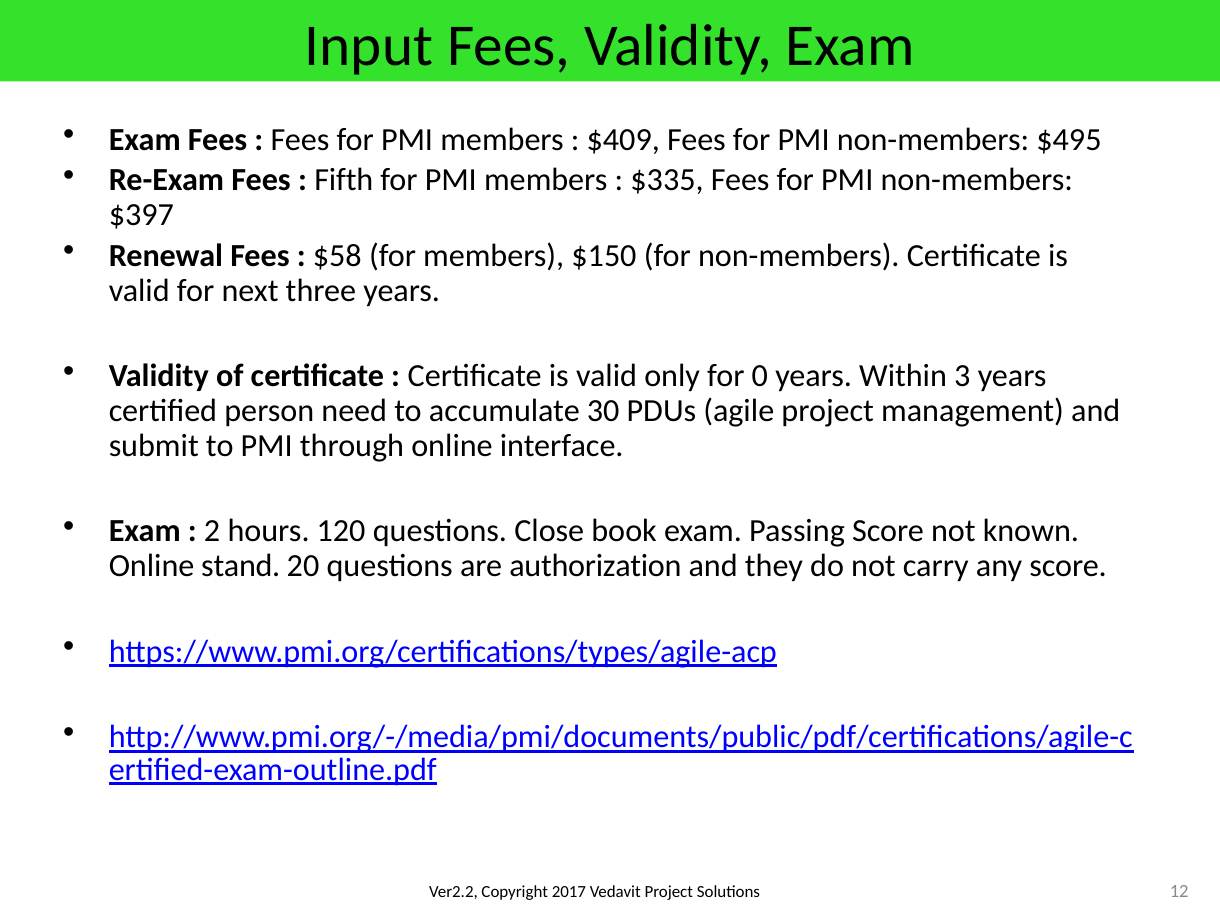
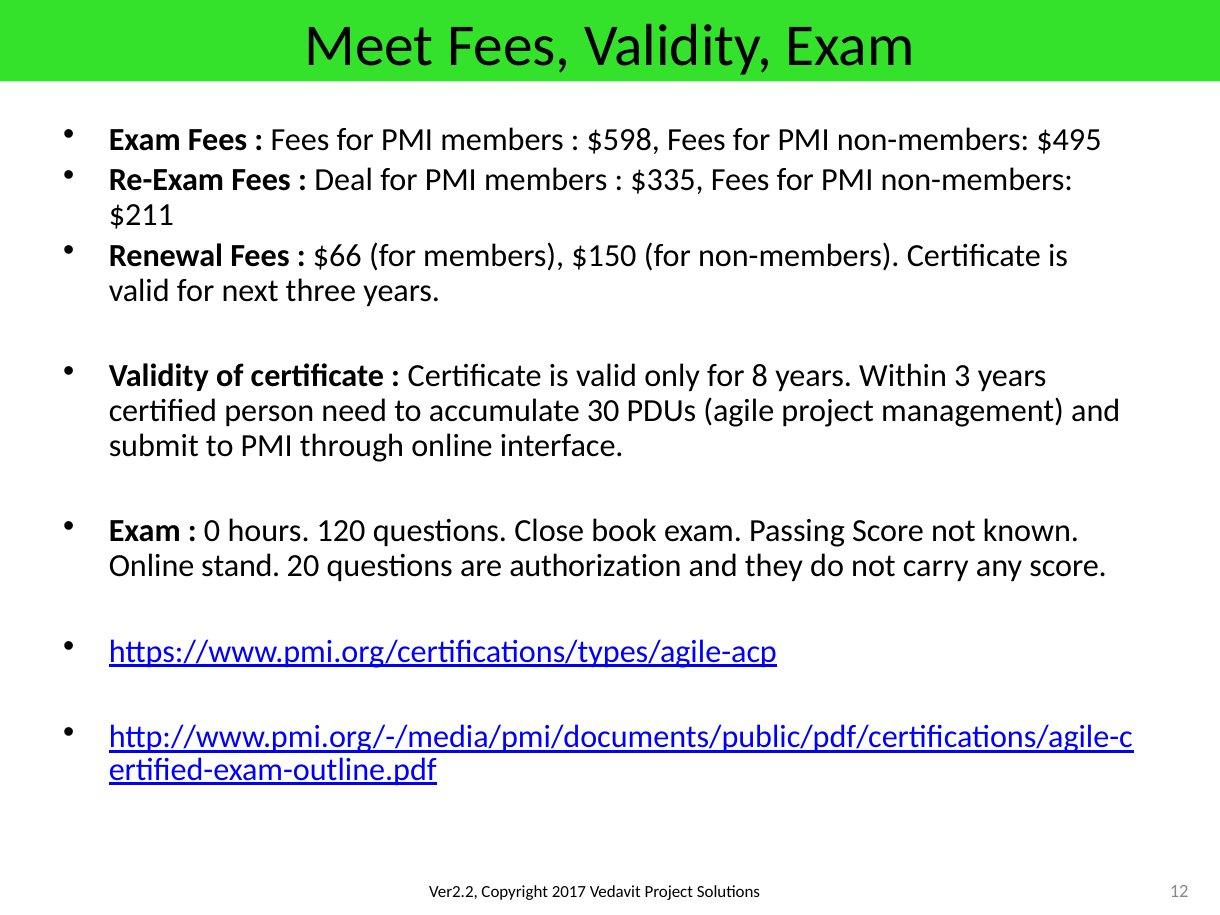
Input: Input -> Meet
$409: $409 -> $598
Fifth: Fifth -> Deal
$397: $397 -> $211
$58: $58 -> $66
0: 0 -> 8
2: 2 -> 0
